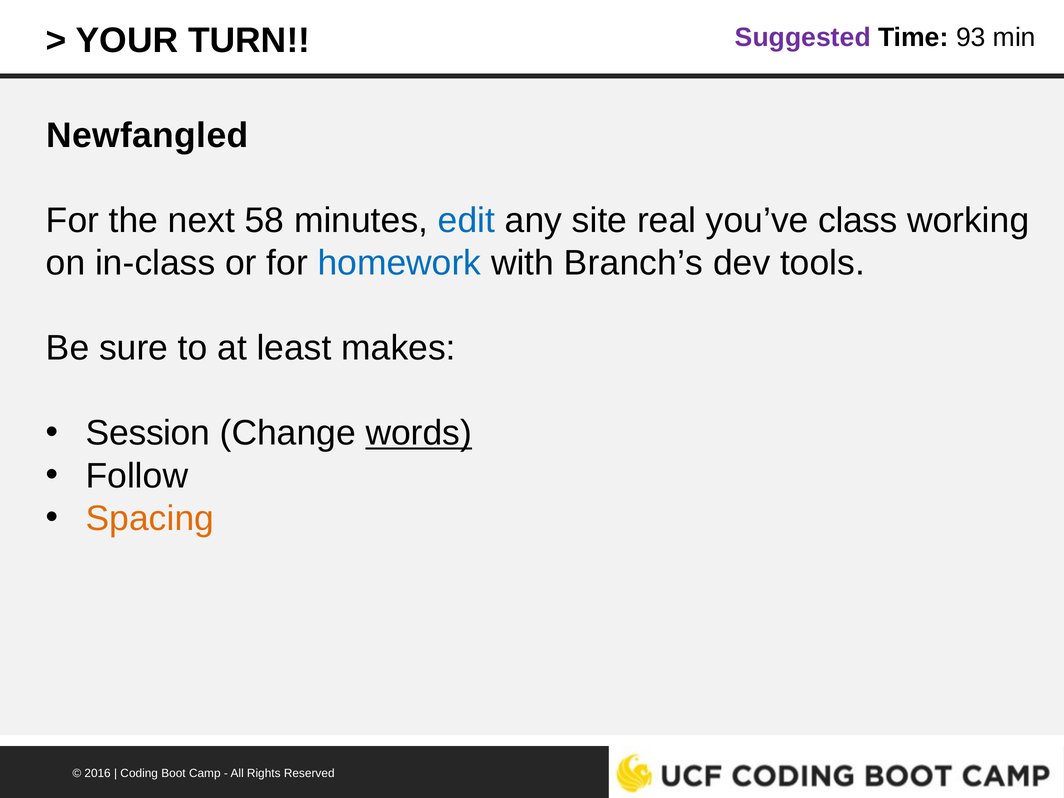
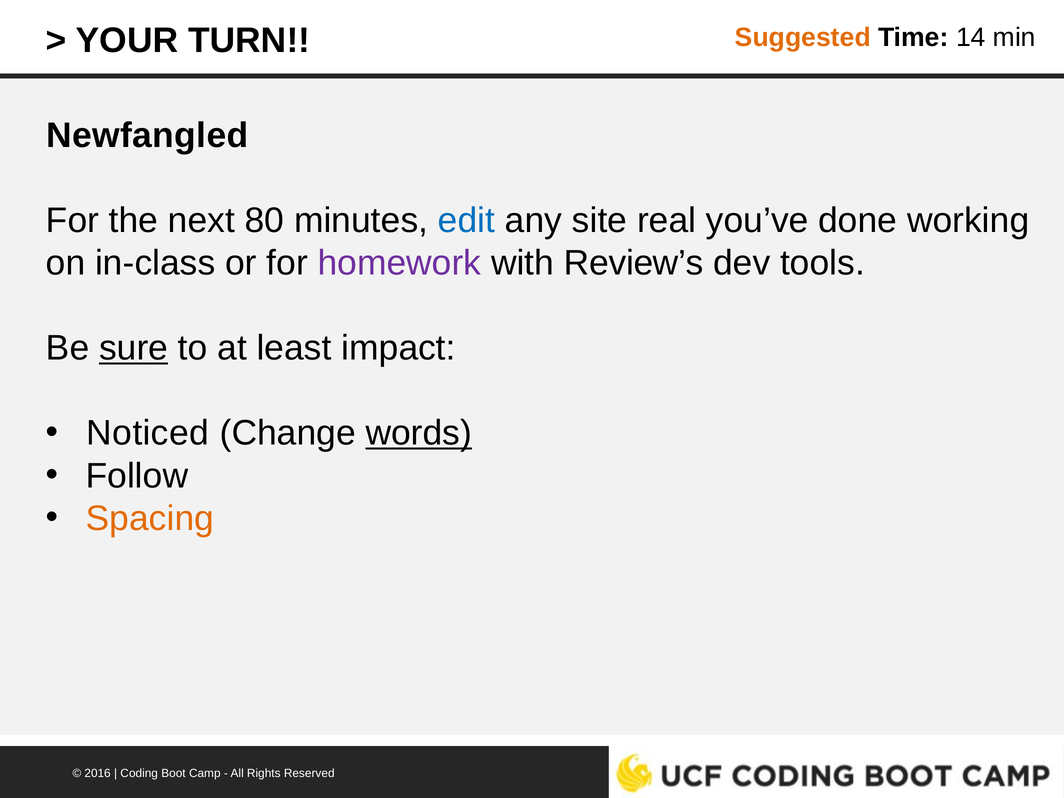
Suggested colour: purple -> orange
93: 93 -> 14
58: 58 -> 80
class: class -> done
homework colour: blue -> purple
Branch’s: Branch’s -> Review’s
sure underline: none -> present
makes: makes -> impact
Session: Session -> Noticed
